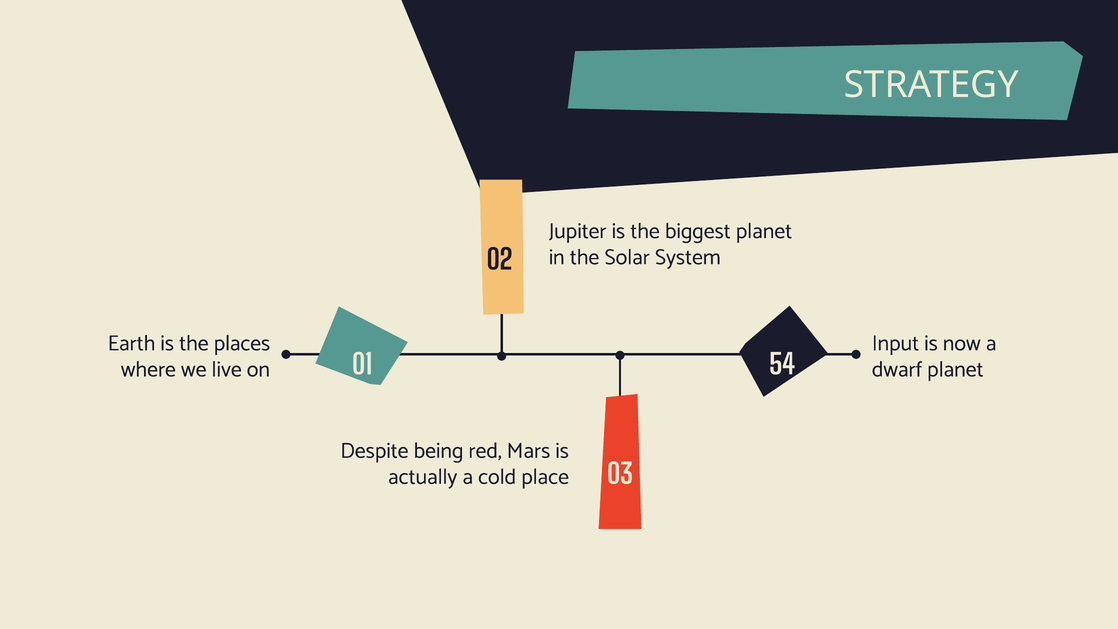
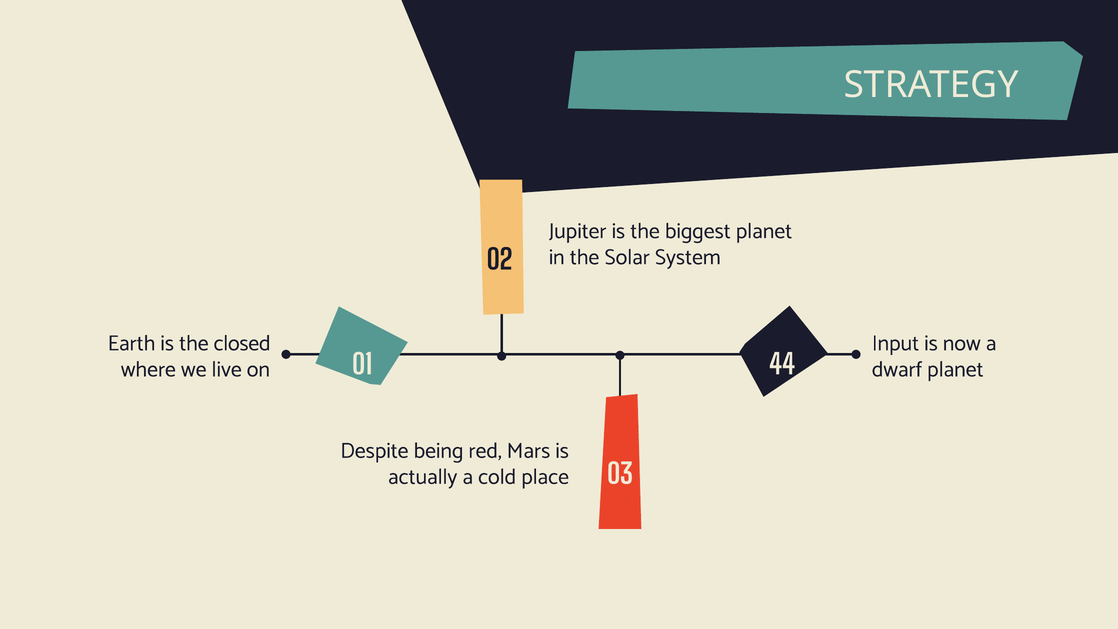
places: places -> closed
54: 54 -> 44
